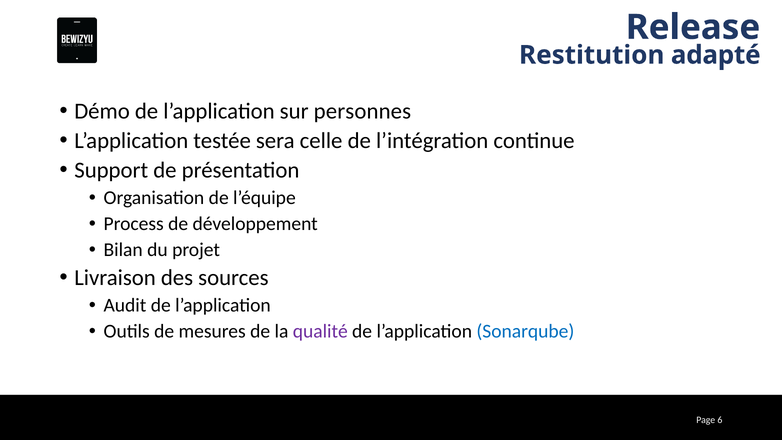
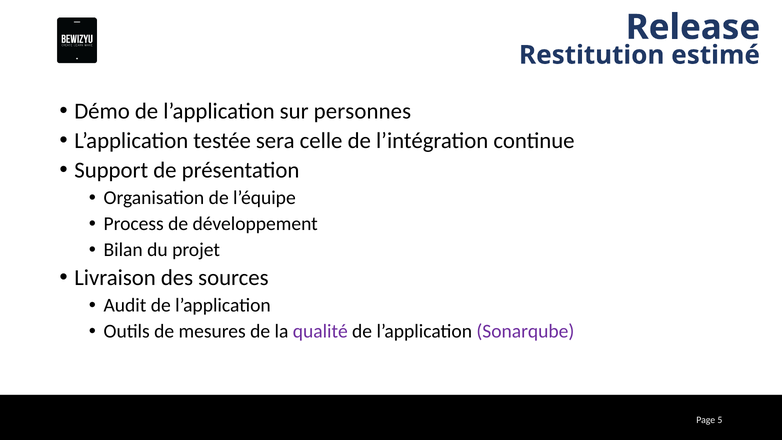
adapté: adapté -> estimé
Sonarqube colour: blue -> purple
6: 6 -> 5
